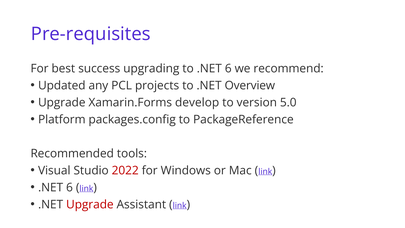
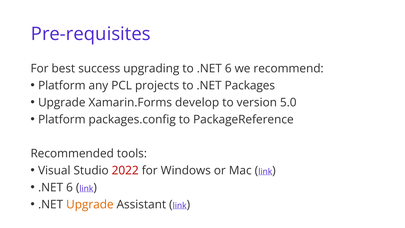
Updated at (62, 85): Updated -> Platform
Overview: Overview -> Packages
Upgrade at (90, 204) colour: red -> orange
